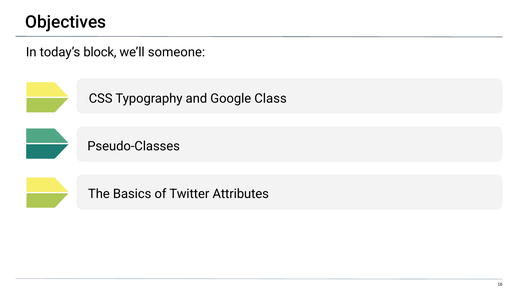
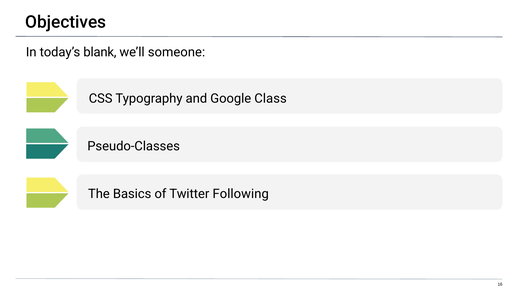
block: block -> blank
Attributes: Attributes -> Following
